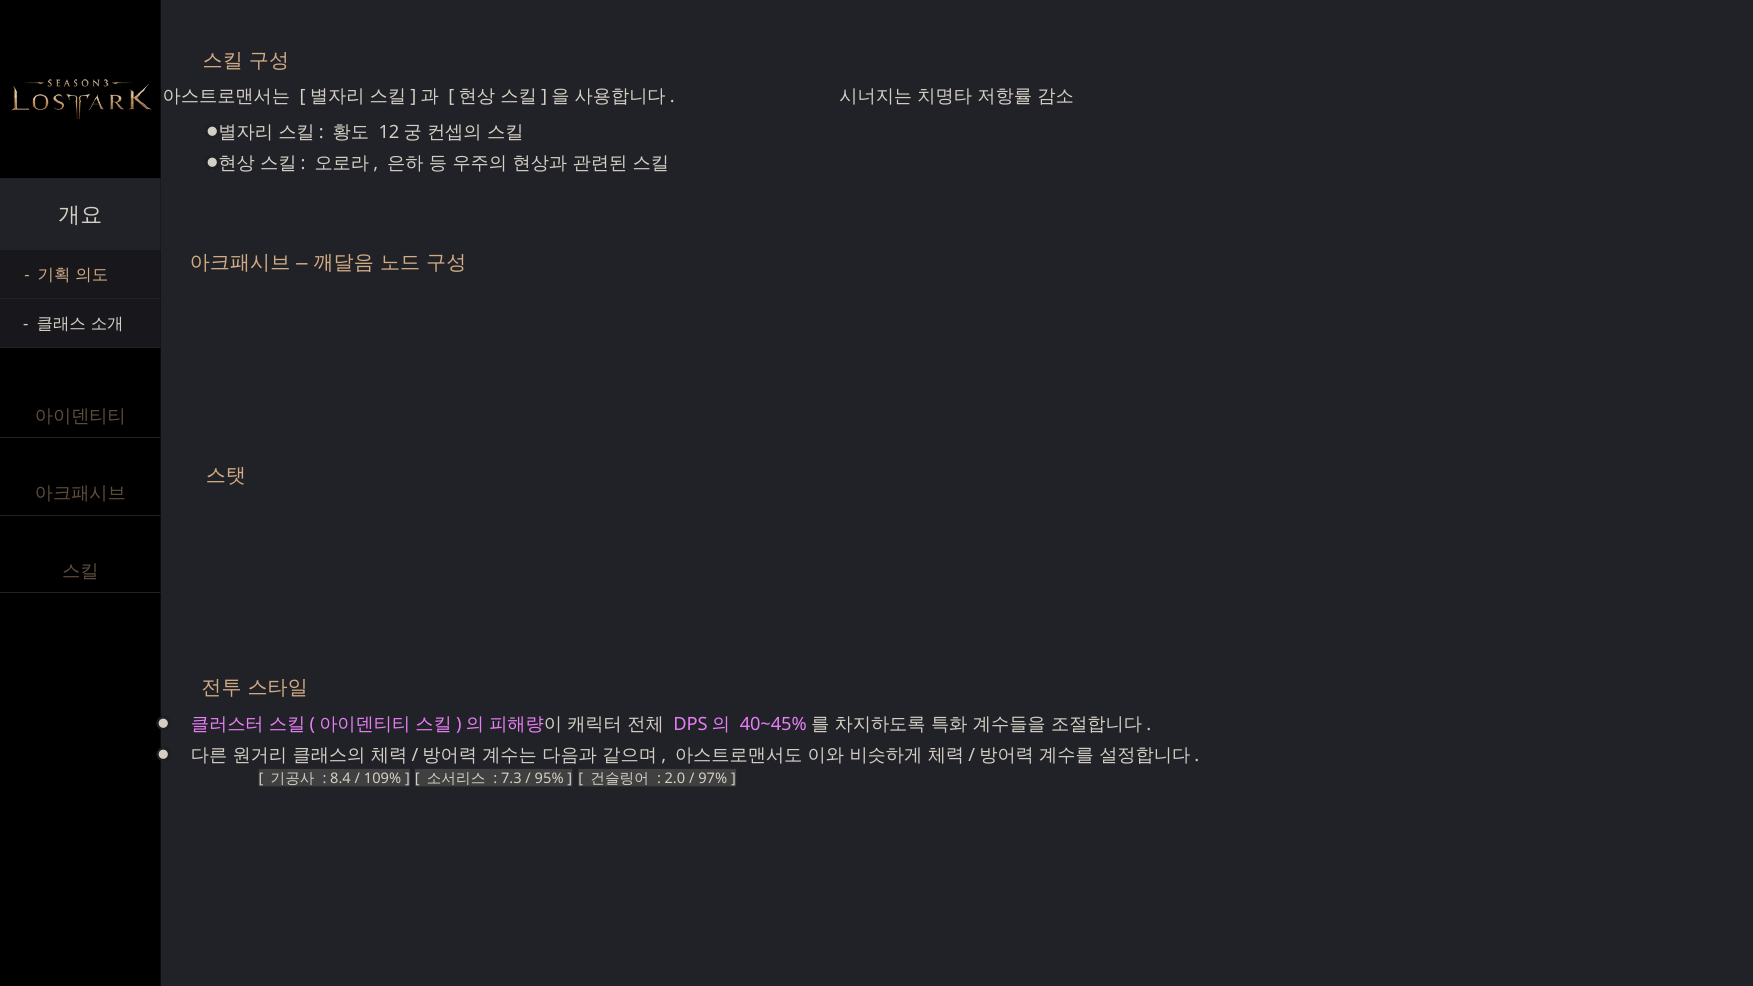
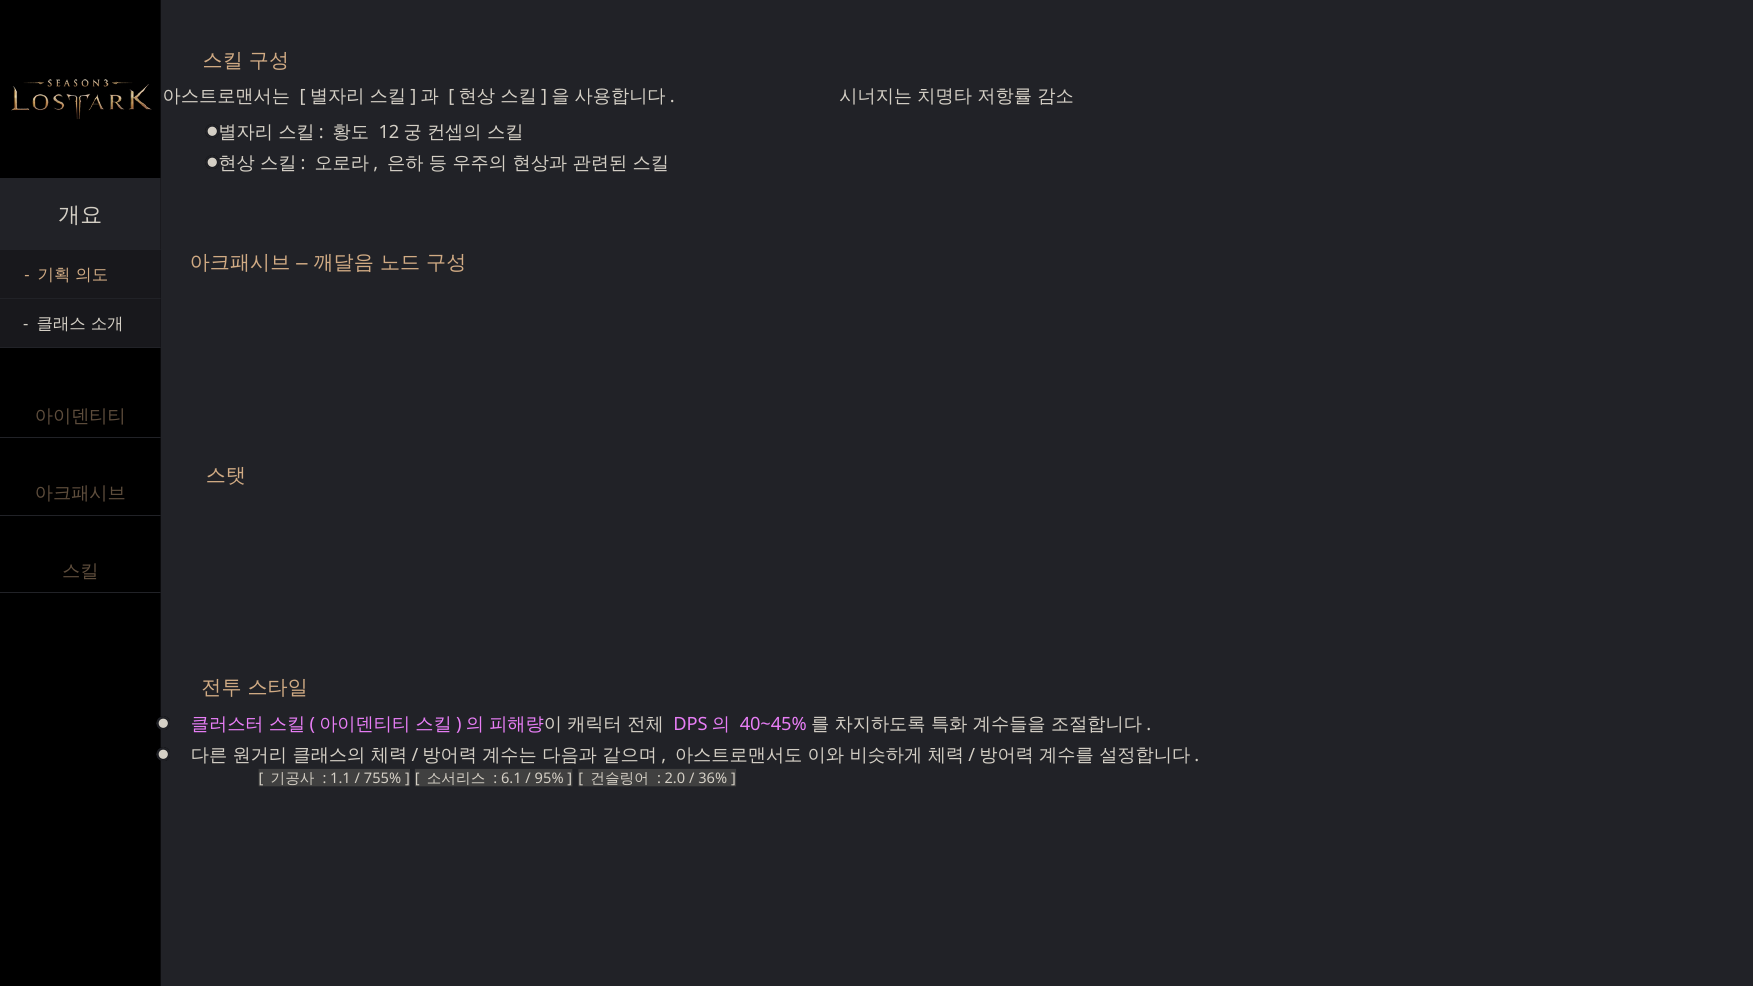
8.4: 8.4 -> 1.1
109%: 109% -> 755%
7.3: 7.3 -> 6.1
97%: 97% -> 36%
